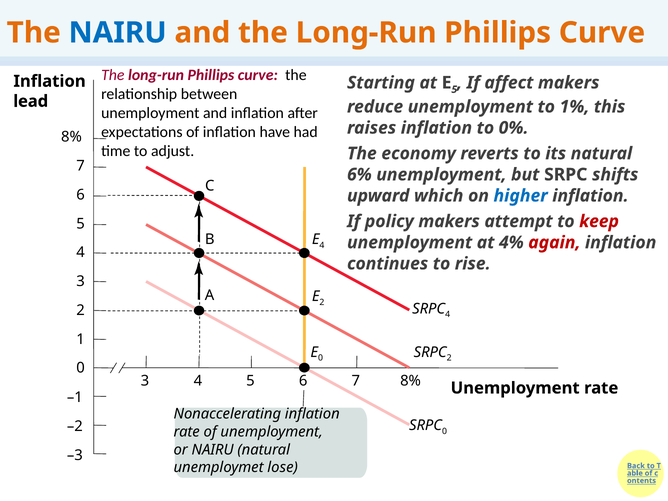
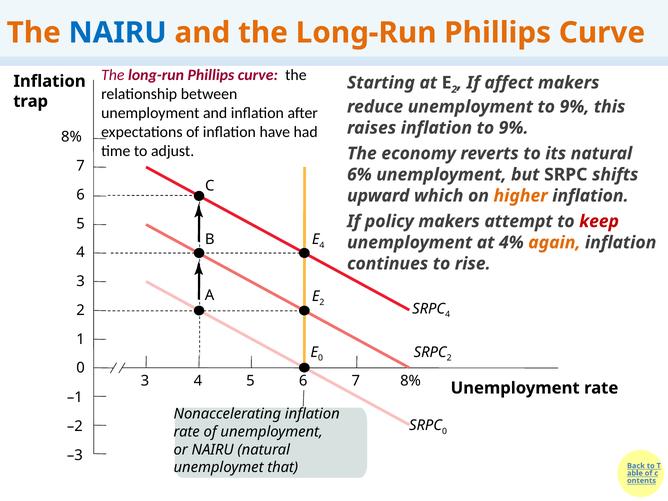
5 at (454, 89): 5 -> 2
lead: lead -> trap
unemployment to 1%: 1% -> 9%
inflation to 0%: 0% -> 9%
higher colour: blue -> orange
again colour: red -> orange
lose: lose -> that
